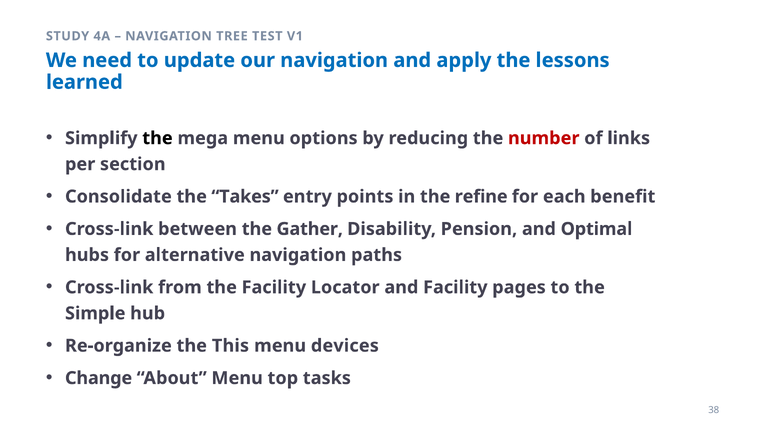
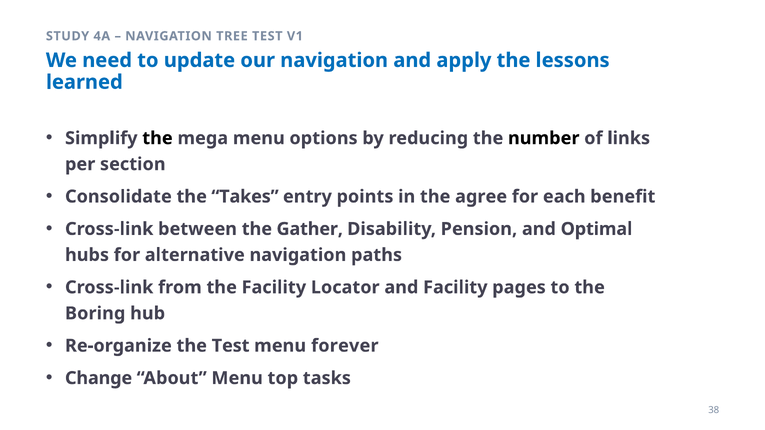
number colour: red -> black
refine: refine -> agree
Simple: Simple -> Boring
the This: This -> Test
devices: devices -> forever
